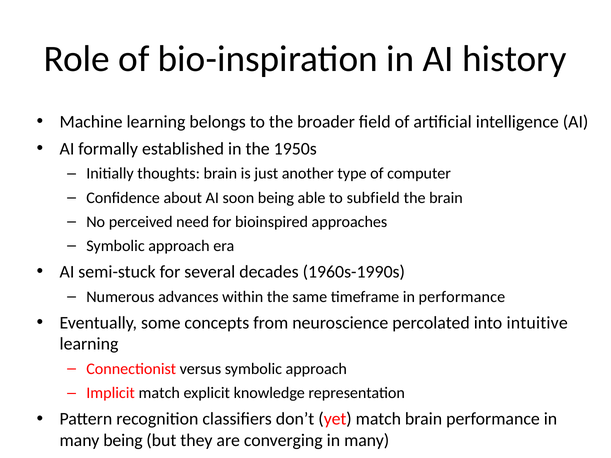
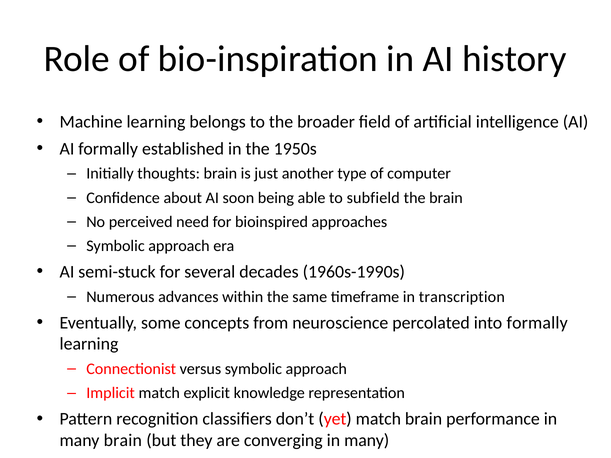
in performance: performance -> transcription
into intuitive: intuitive -> formally
many being: being -> brain
